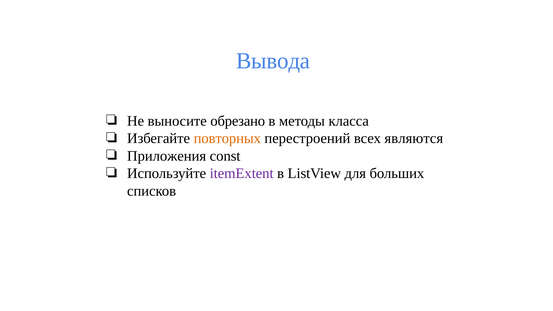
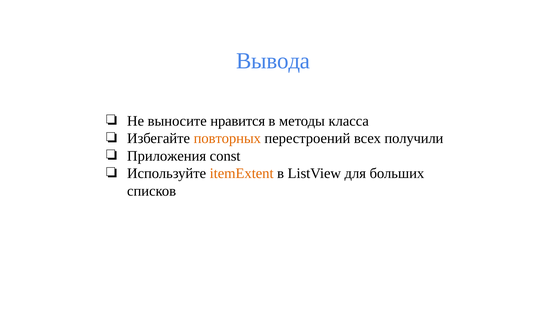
обрезано: обрезано -> нравится
являются: являются -> получили
itemExtent colour: purple -> orange
